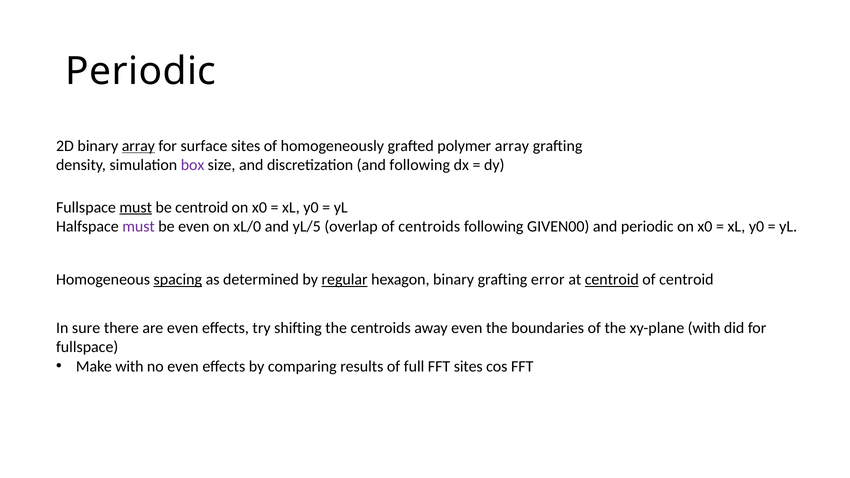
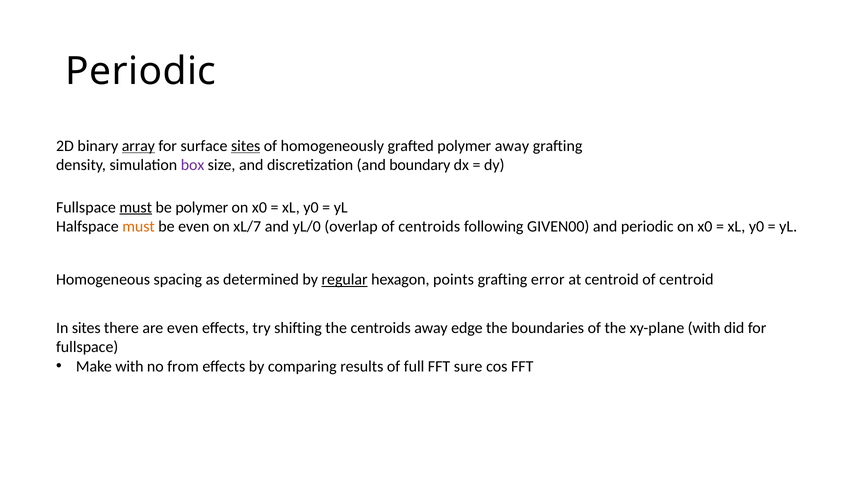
sites at (246, 146) underline: none -> present
polymer array: array -> away
and following: following -> boundary
be centroid: centroid -> polymer
must at (139, 226) colour: purple -> orange
xL/0: xL/0 -> xL/7
yL/5: yL/5 -> yL/0
spacing underline: present -> none
hexagon binary: binary -> points
centroid at (612, 280) underline: present -> none
In sure: sure -> sites
away even: even -> edge
no even: even -> from
FFT sites: sites -> sure
